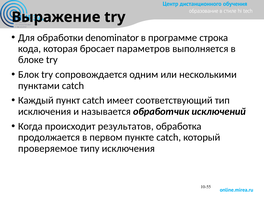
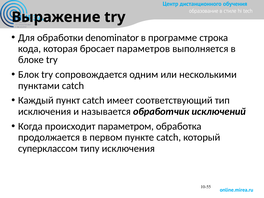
результатов: результатов -> параметром
проверяемое: проверяемое -> суперклассом
